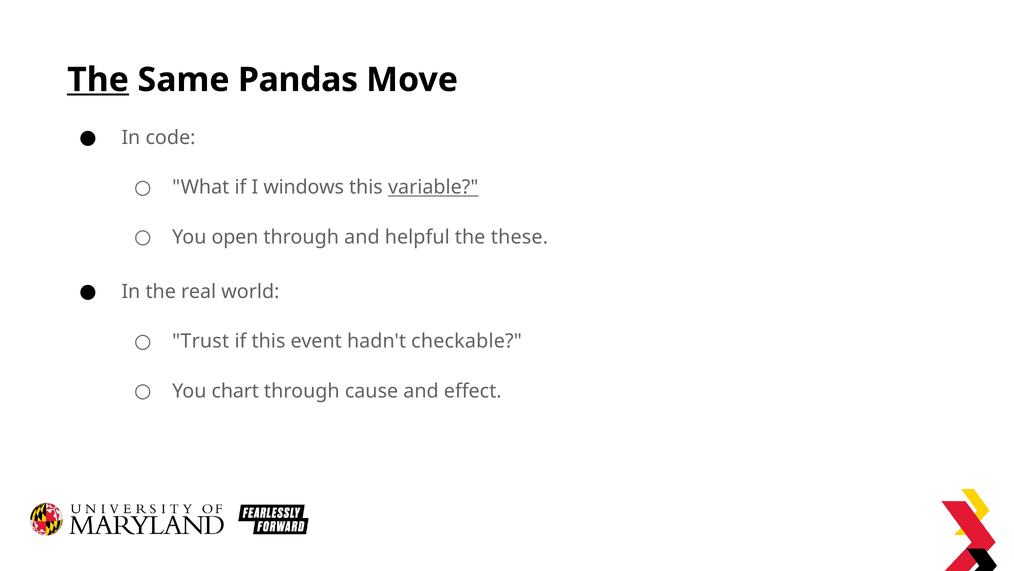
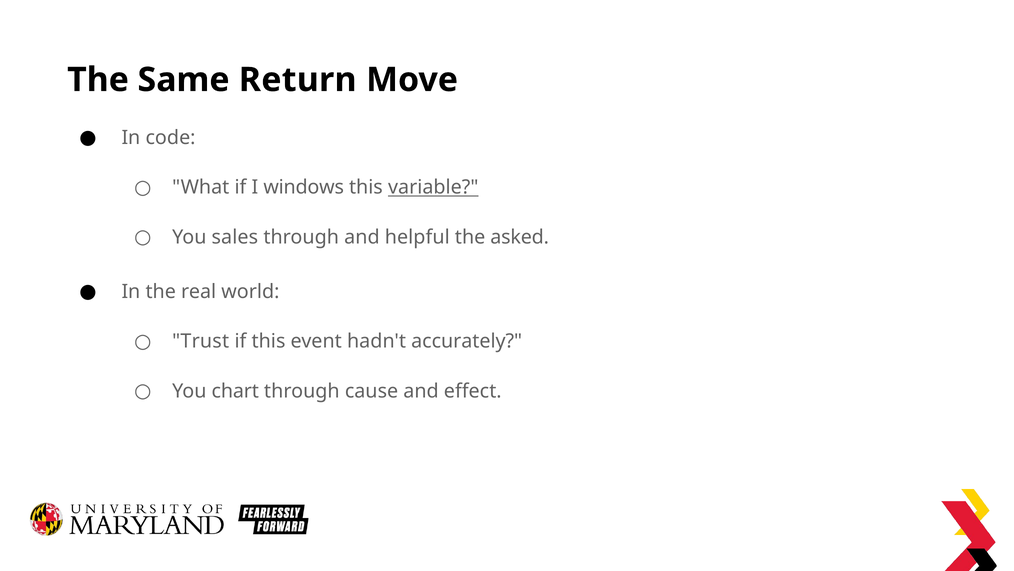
The at (98, 80) underline: present -> none
Pandas: Pandas -> Return
open: open -> sales
these: these -> asked
checkable: checkable -> accurately
